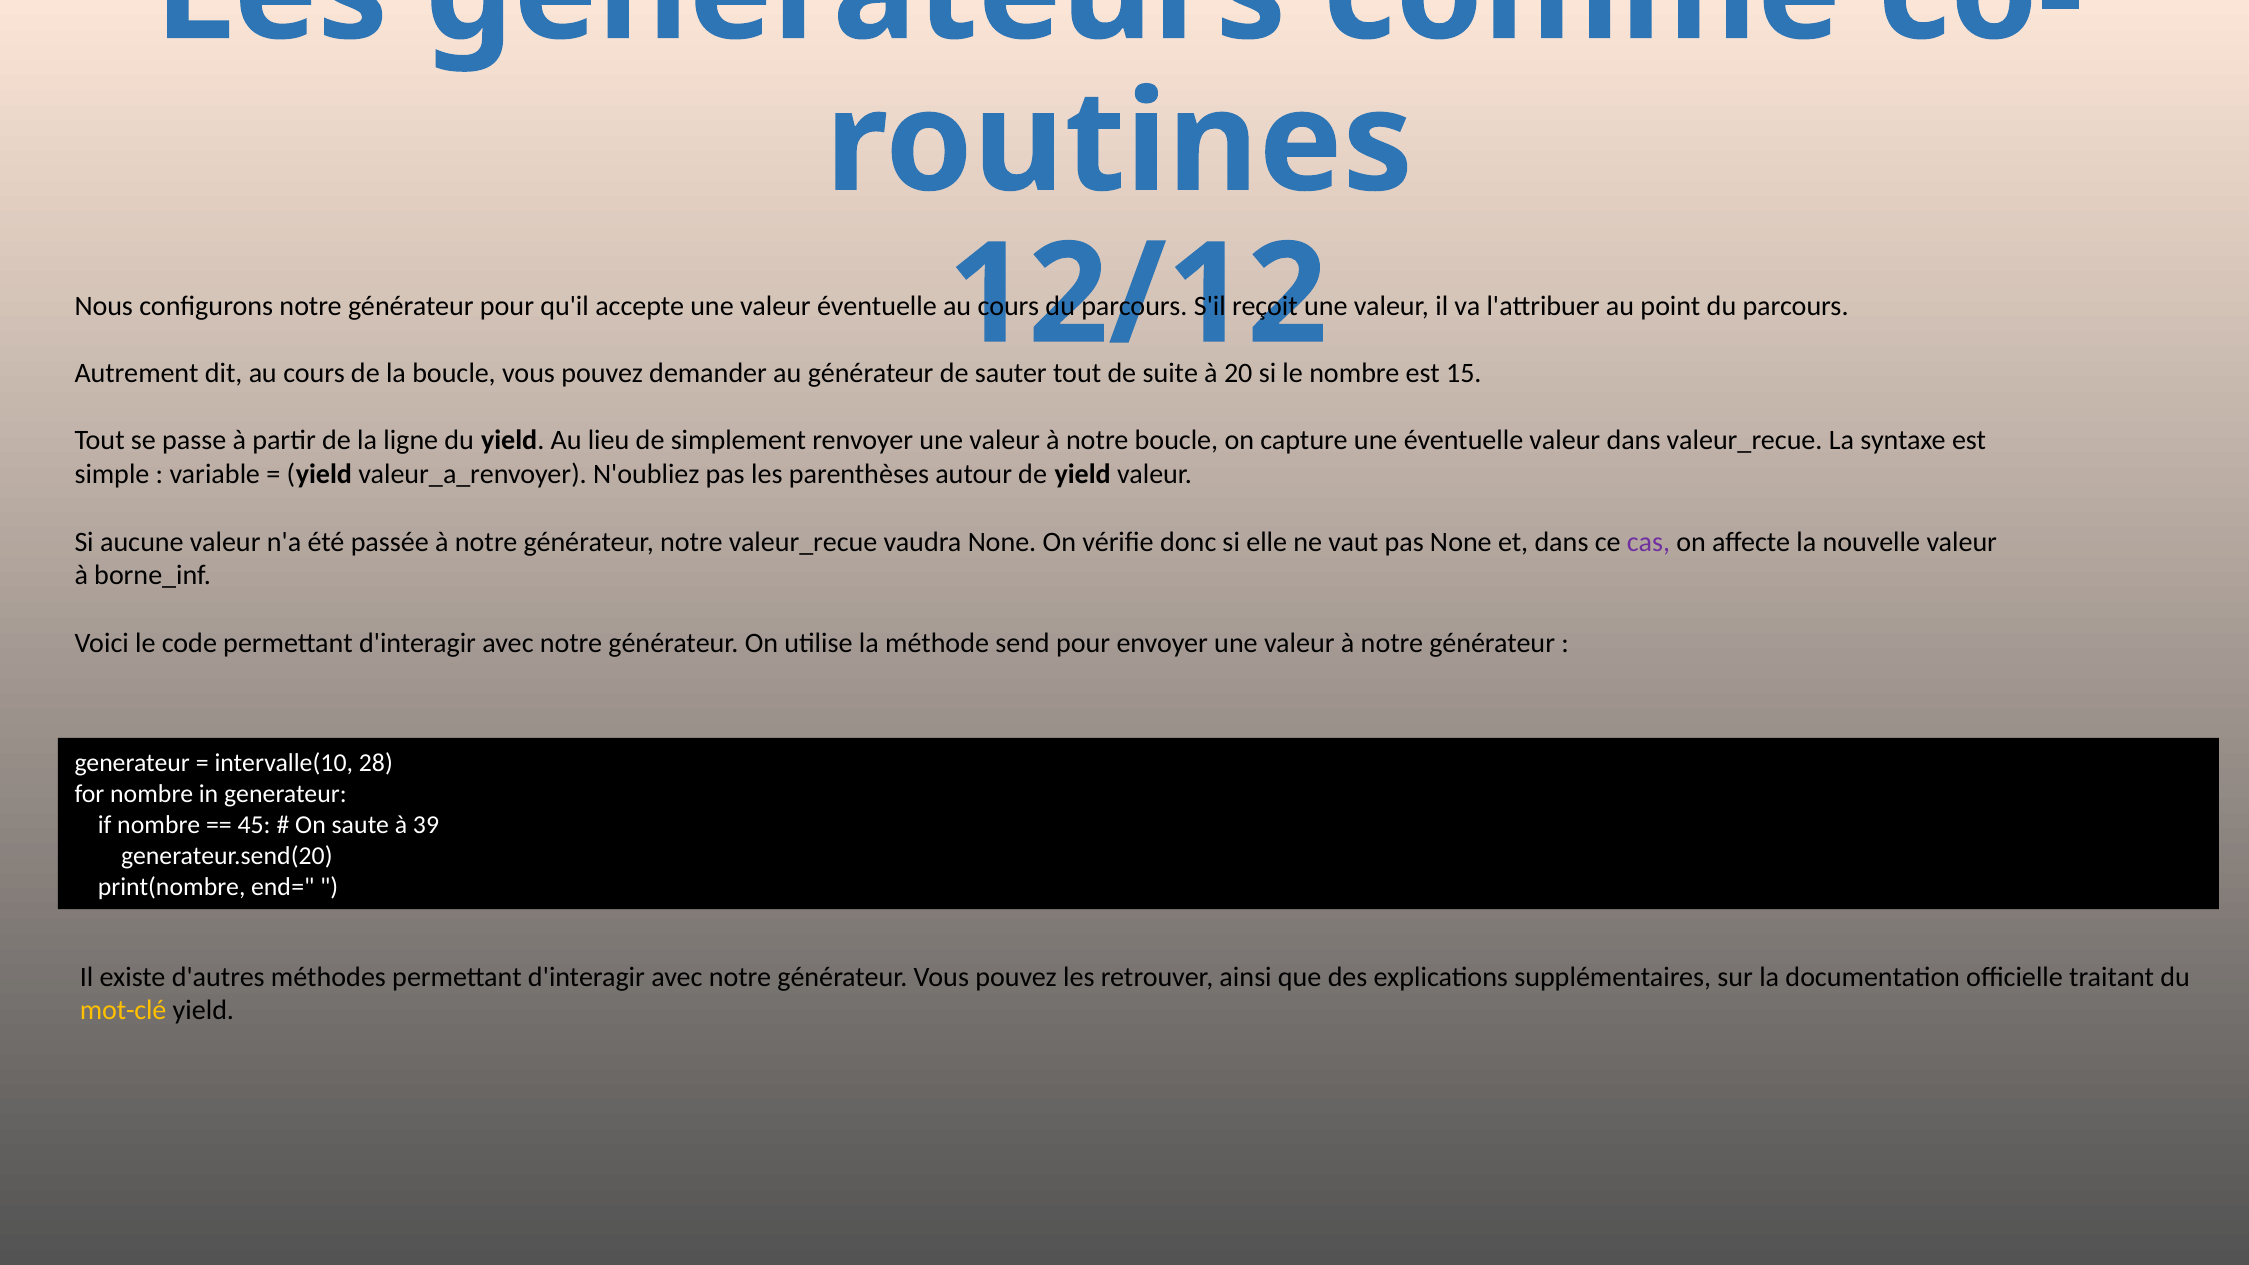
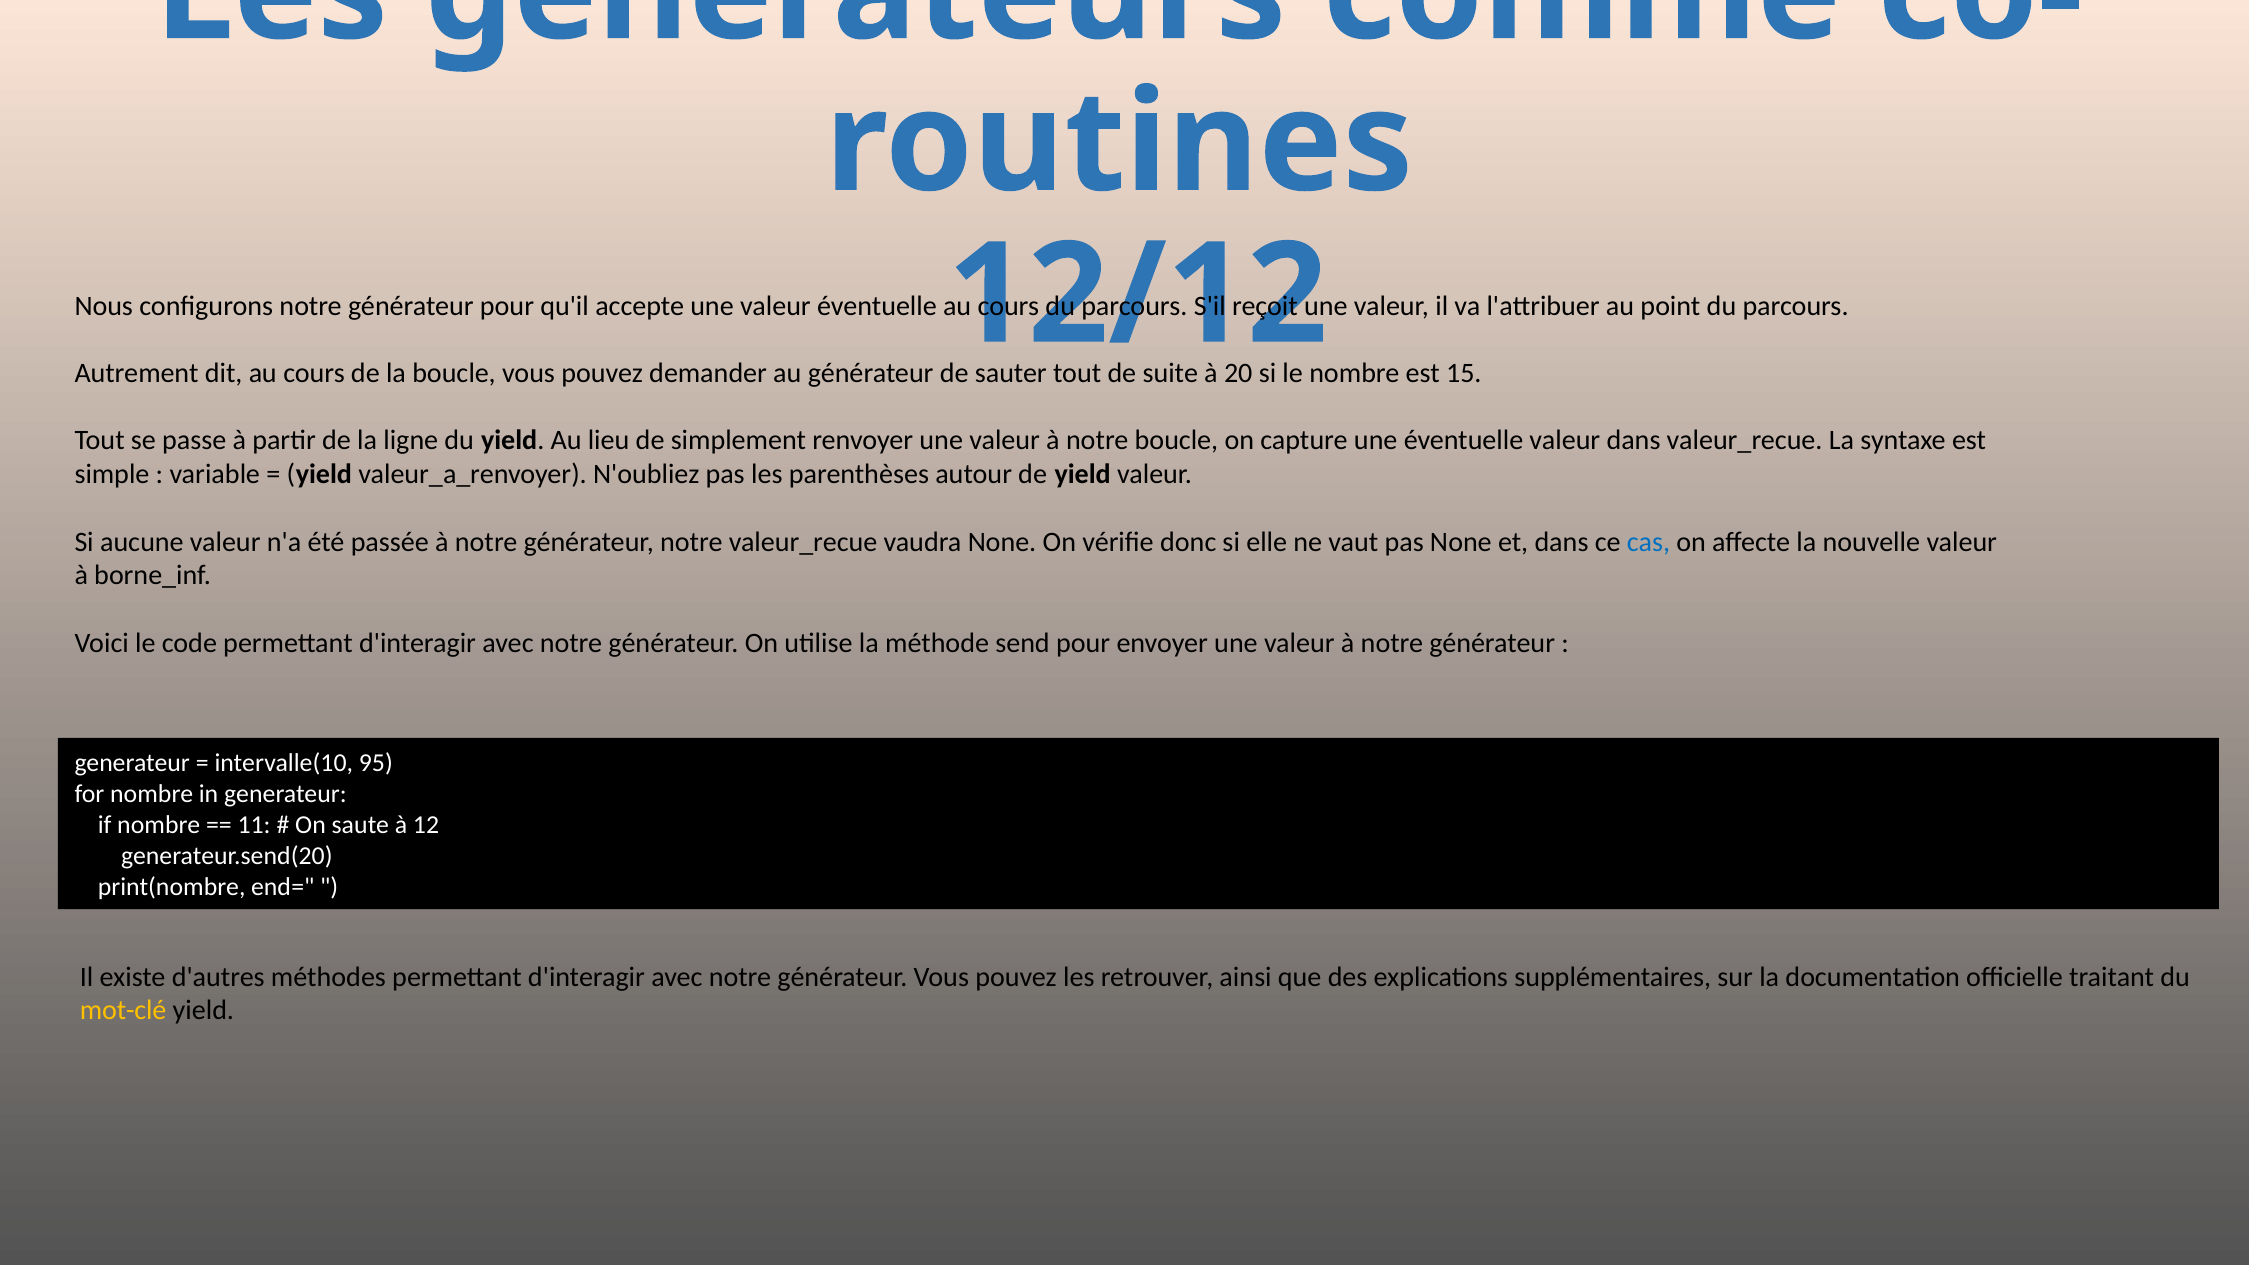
cas colour: purple -> blue
28: 28 -> 95
45: 45 -> 11
39: 39 -> 12
